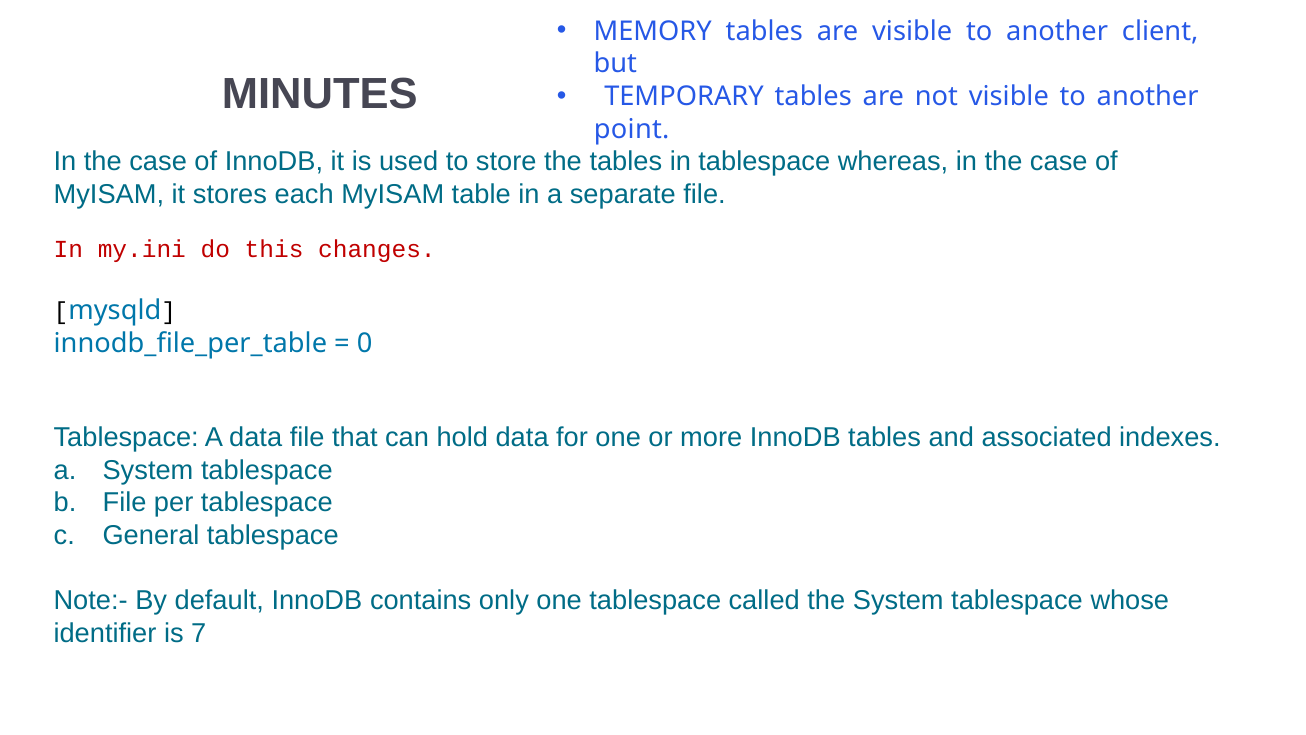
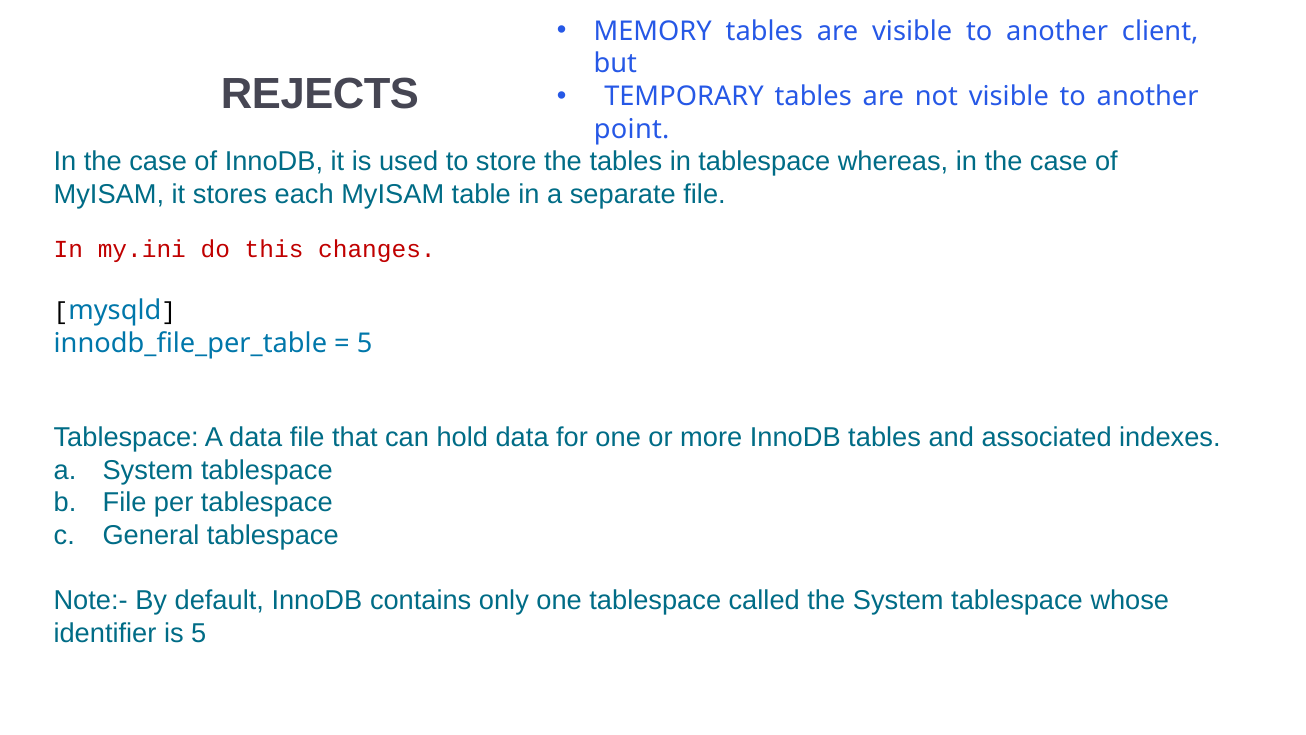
MINUTES: MINUTES -> REJECTS
0 at (365, 343): 0 -> 5
is 7: 7 -> 5
